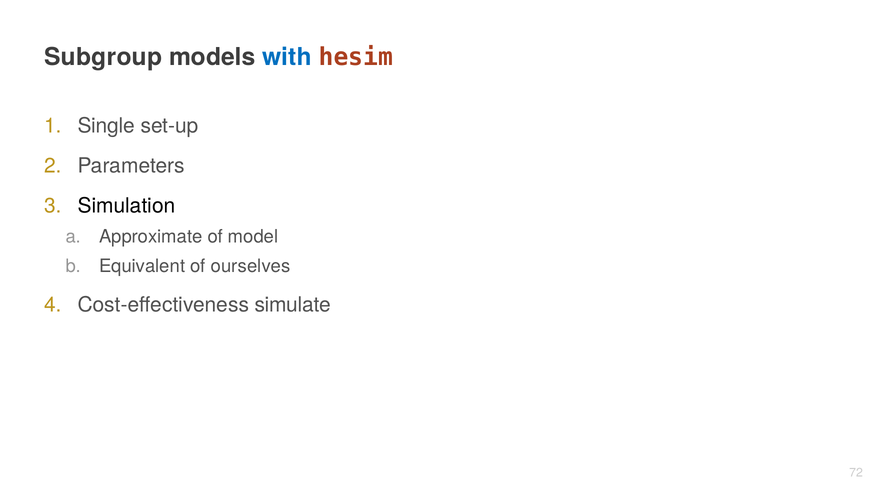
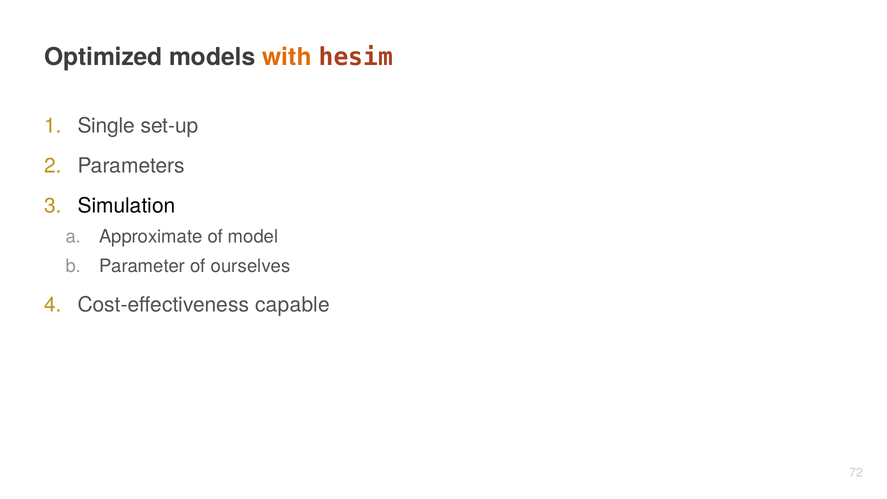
Subgroup: Subgroup -> Optimized
with colour: blue -> orange
Equivalent: Equivalent -> Parameter
simulate: simulate -> capable
